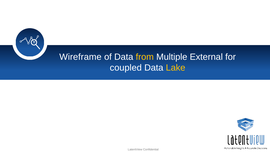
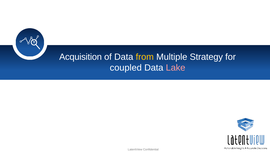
Wireframe: Wireframe -> Acquisition
External: External -> Strategy
Lake colour: yellow -> pink
